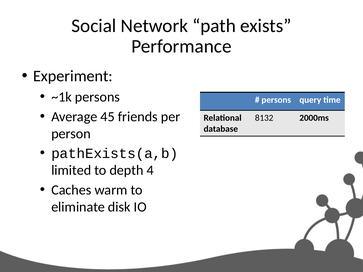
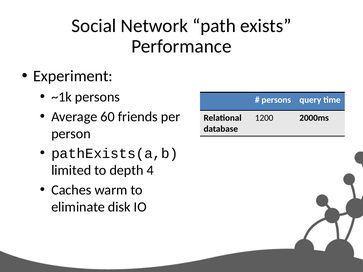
45: 45 -> 60
8132: 8132 -> 1200
